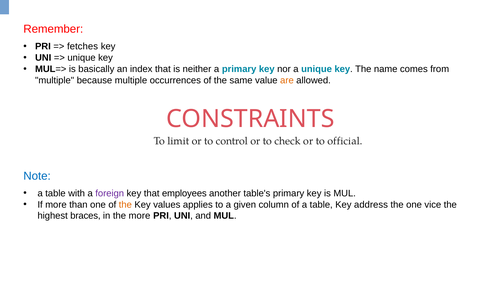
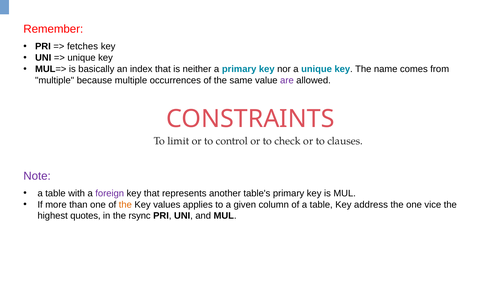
are colour: orange -> purple
official: official -> clauses
Note colour: blue -> purple
employees: employees -> represents
braces: braces -> quotes
the more: more -> rsync
